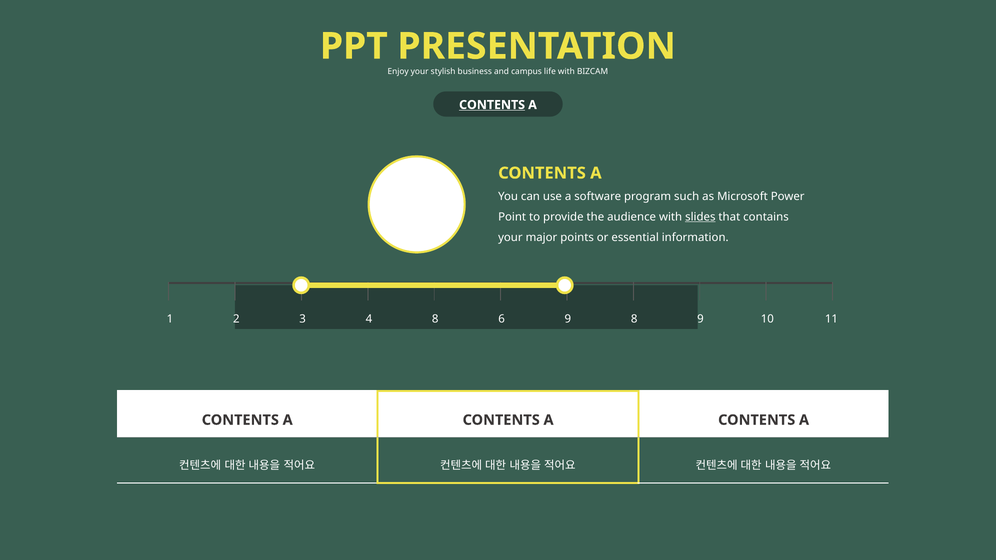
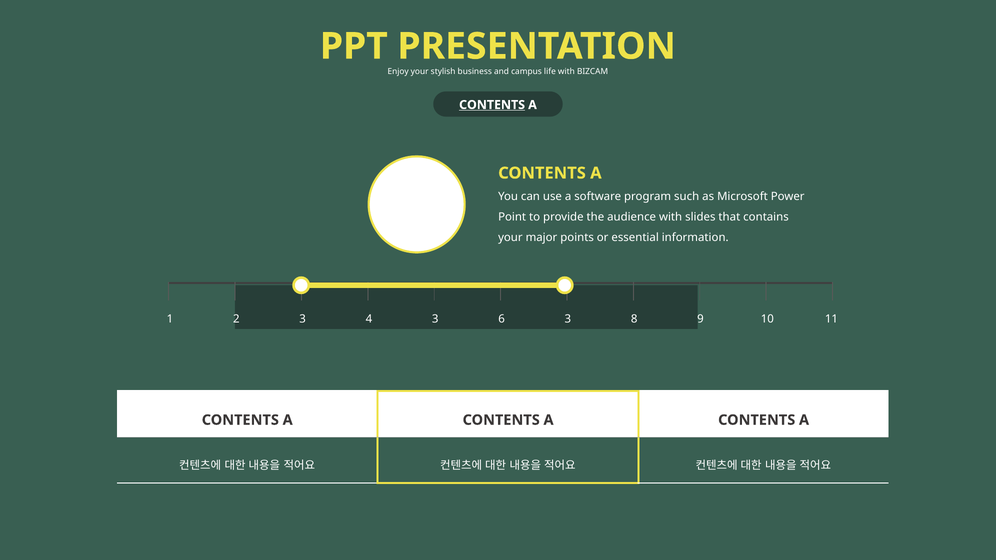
slides underline: present -> none
4 8: 8 -> 3
6 9: 9 -> 3
